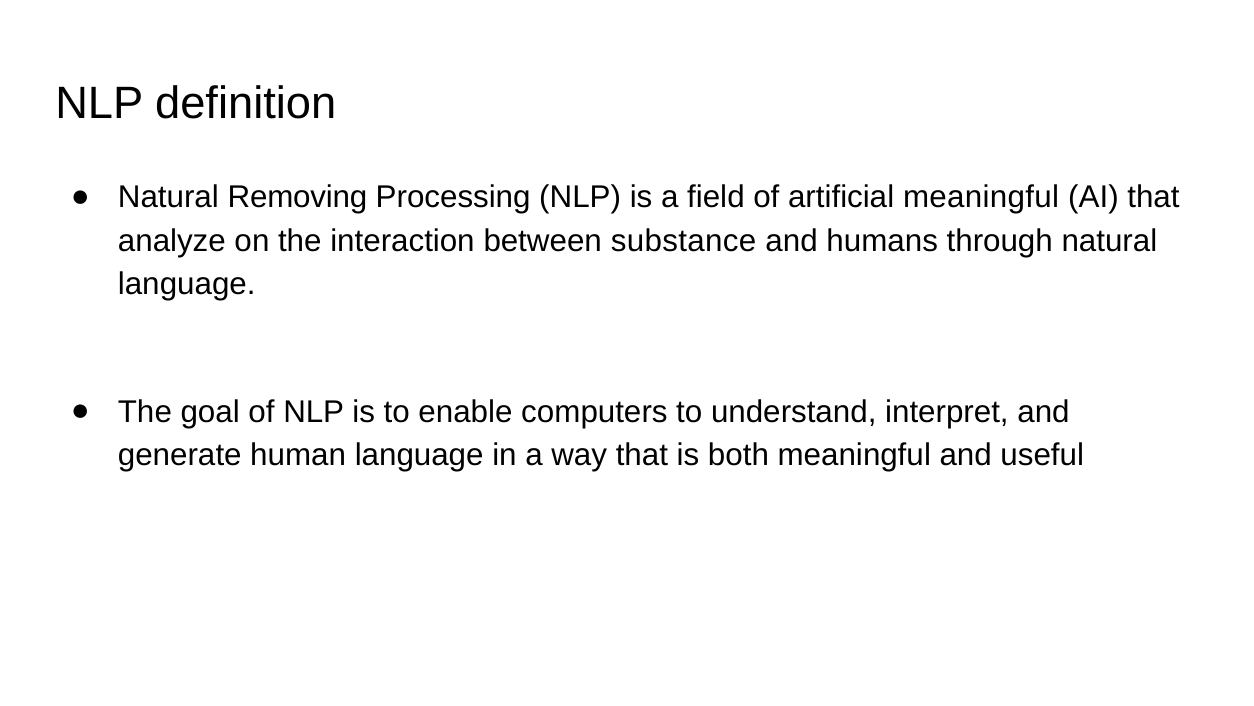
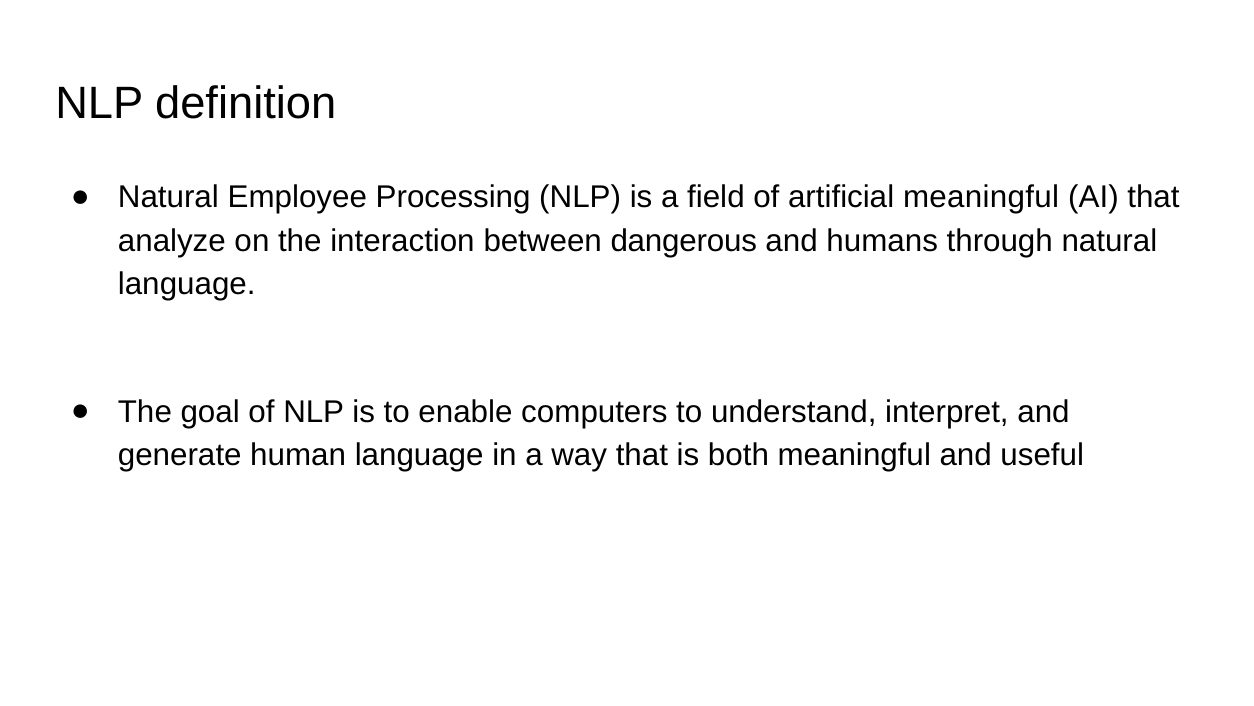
Removing: Removing -> Employee
substance: substance -> dangerous
